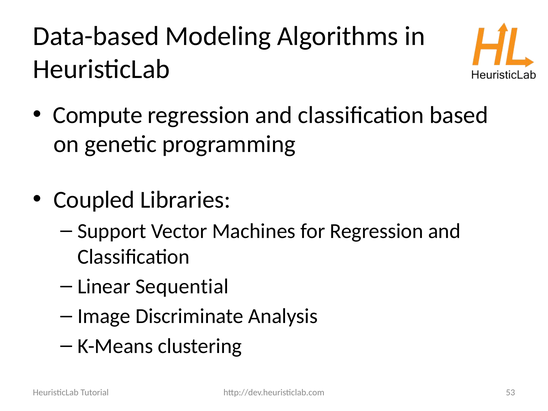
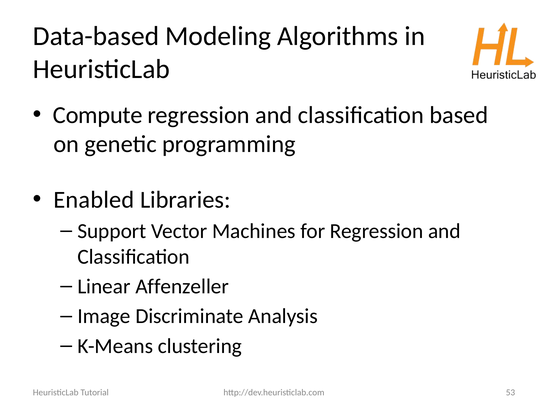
Coupled: Coupled -> Enabled
Sequential: Sequential -> Affenzeller
